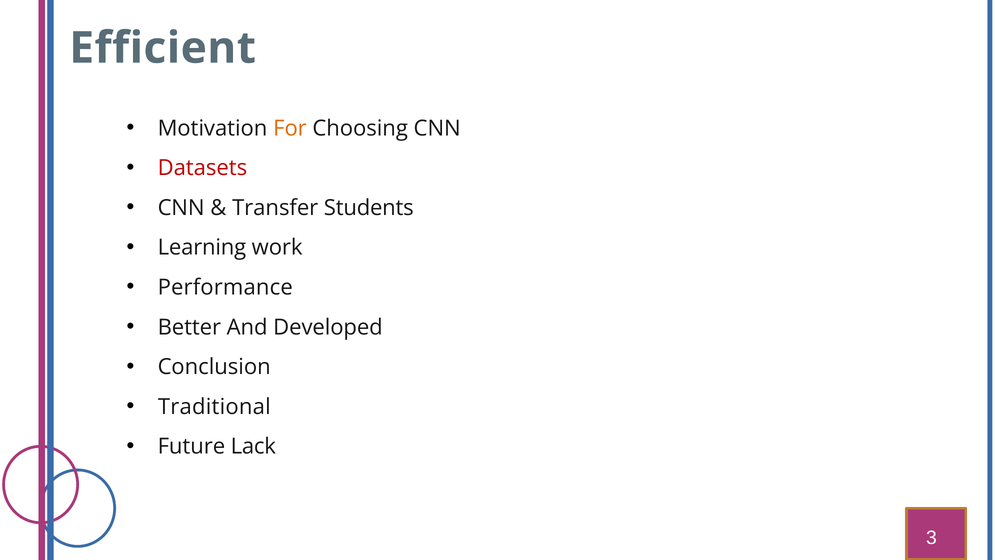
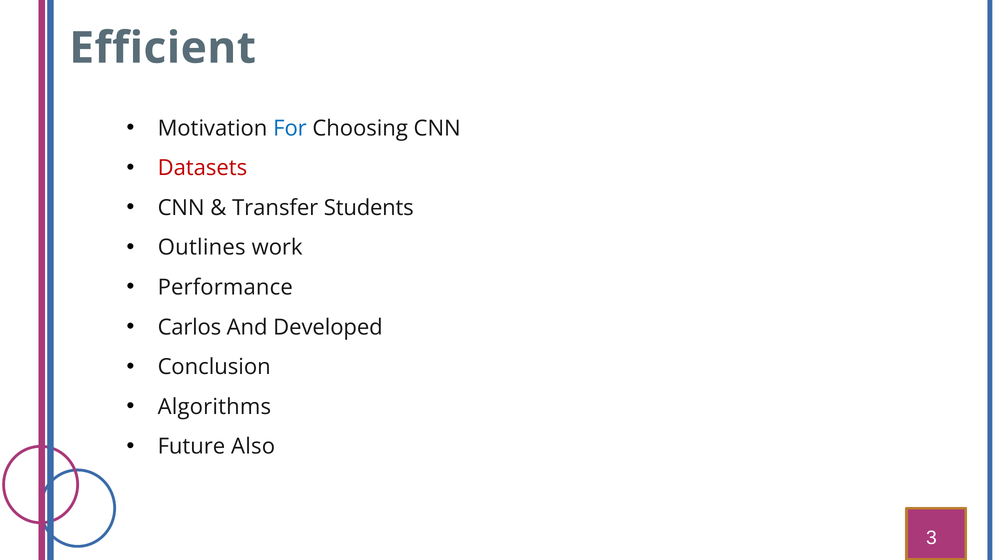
For colour: orange -> blue
Learning: Learning -> Outlines
Better: Better -> Carlos
Traditional: Traditional -> Algorithms
Lack: Lack -> Also
